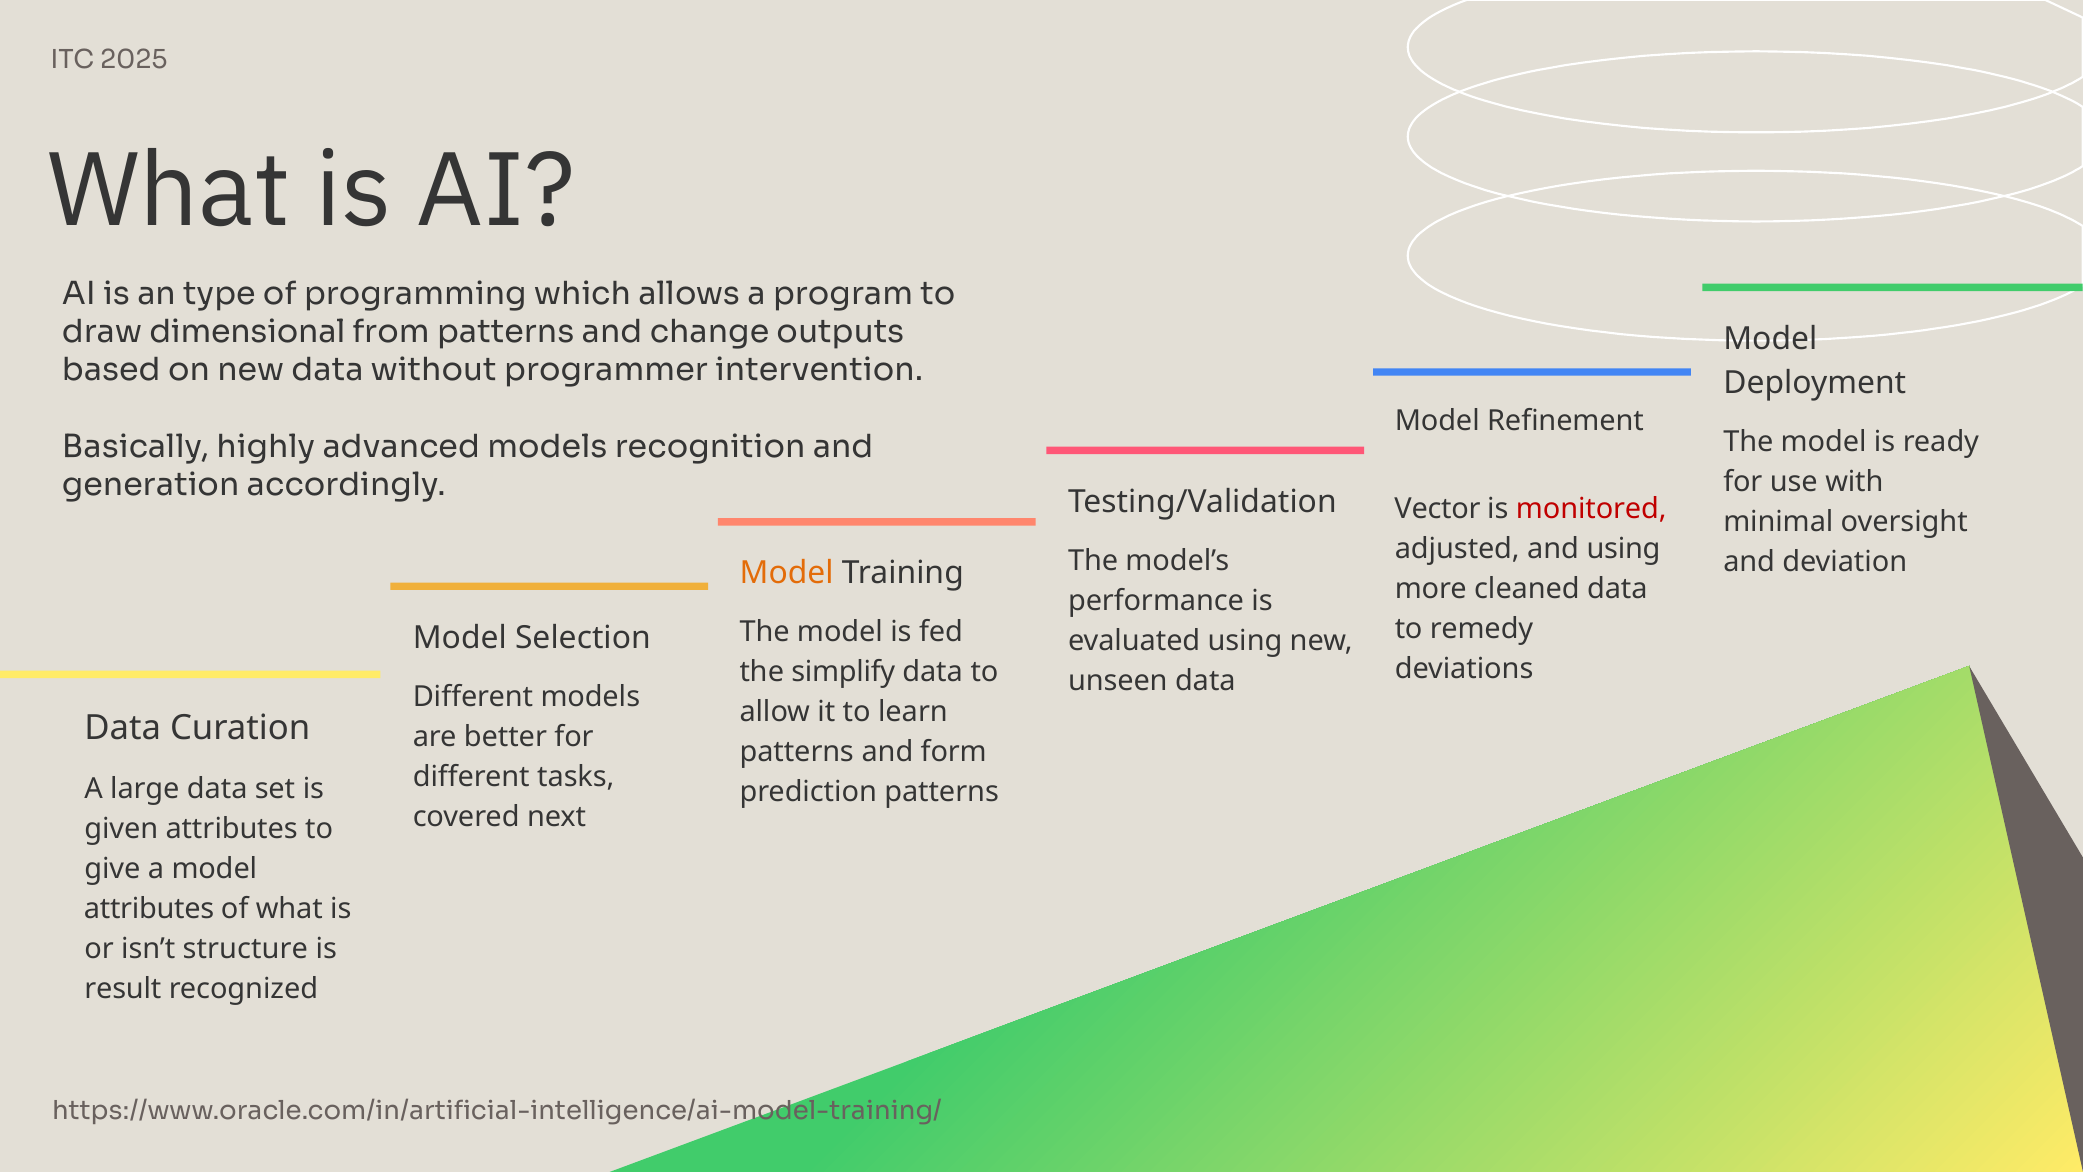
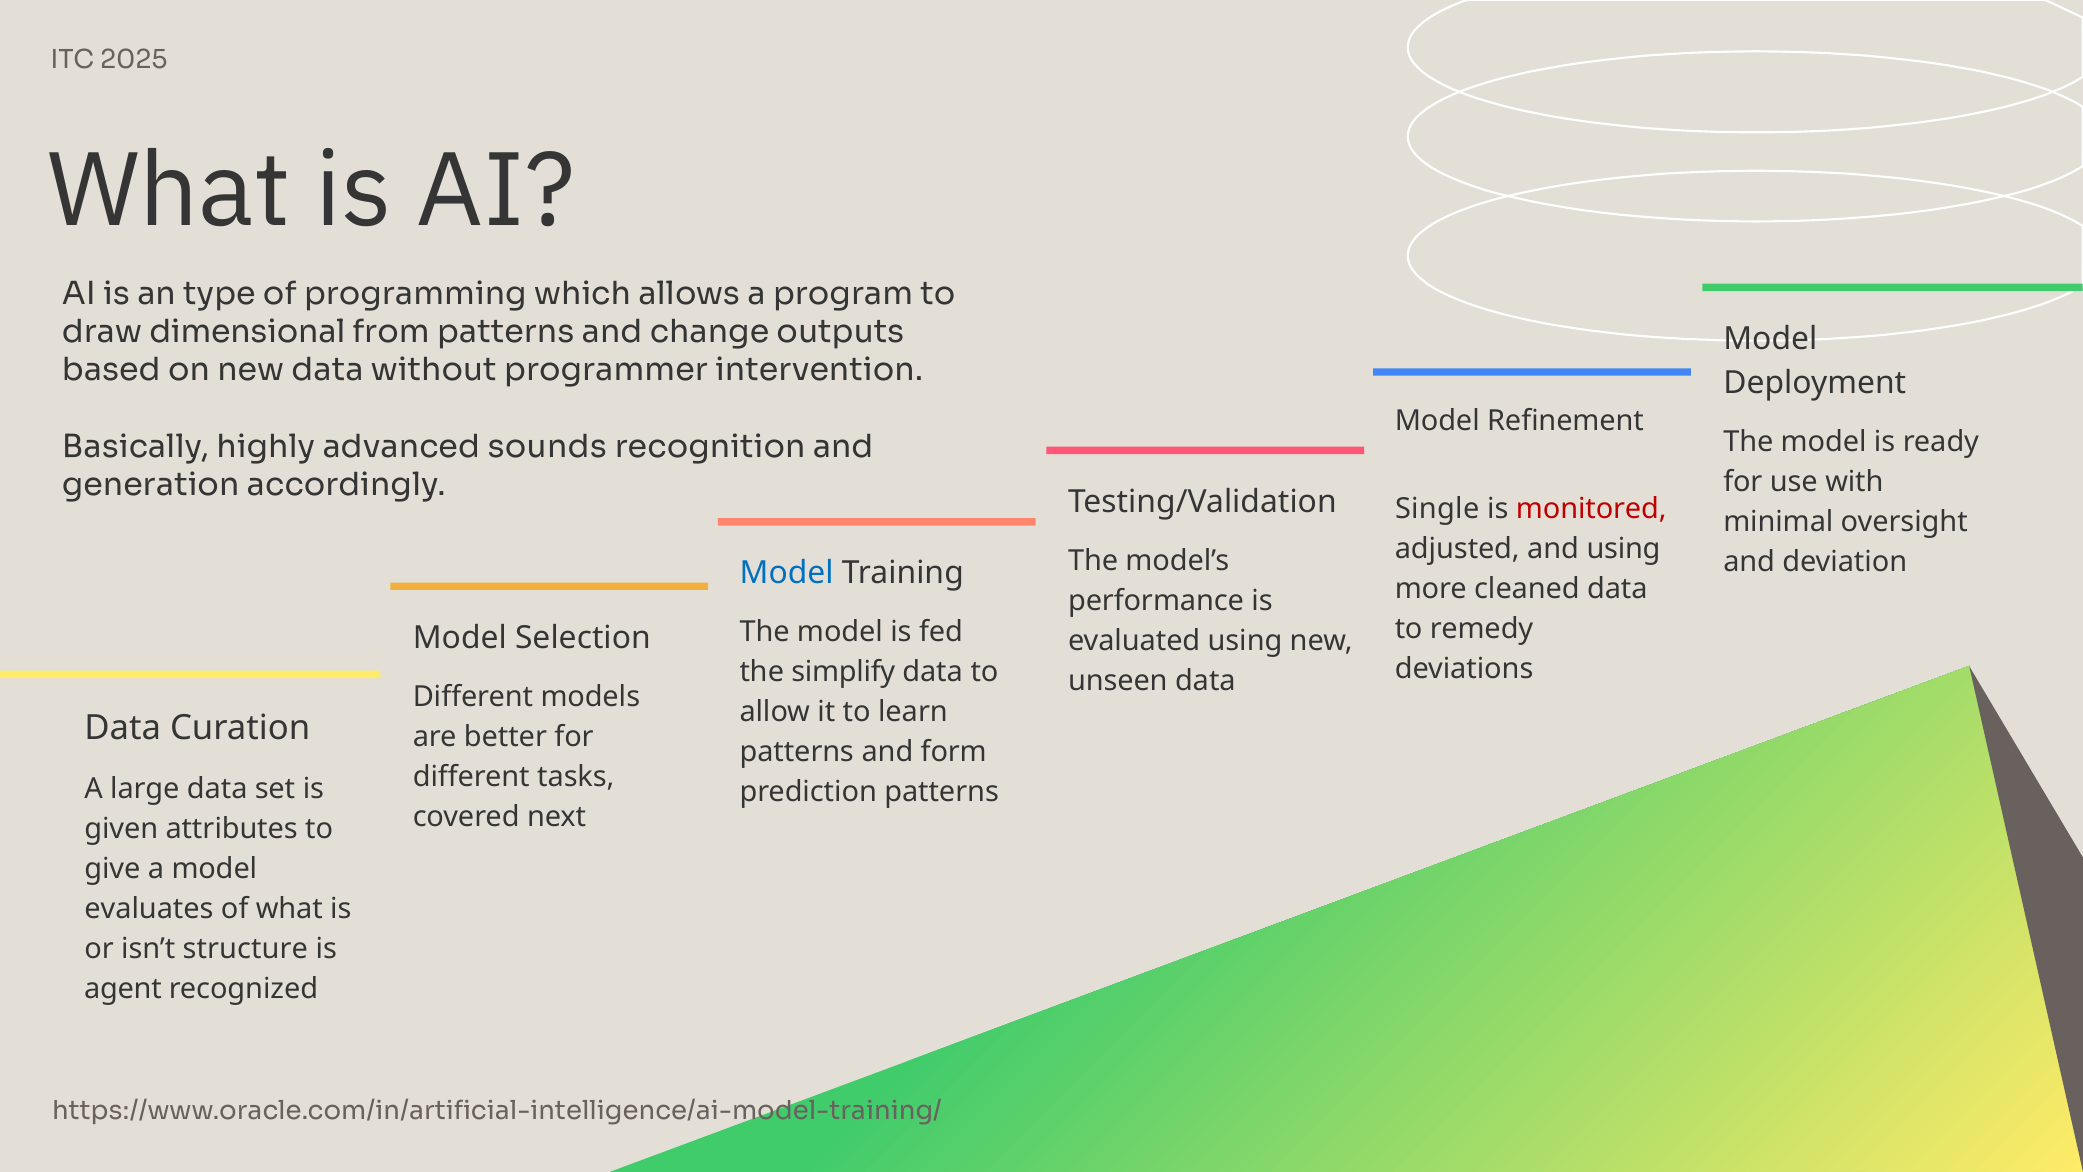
advanced models: models -> sounds
Vector: Vector -> Single
Model at (787, 573) colour: orange -> blue
attributes at (149, 908): attributes -> evaluates
result: result -> agent
